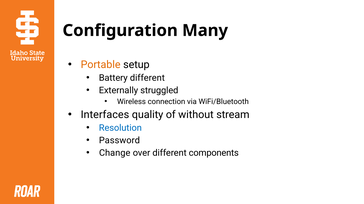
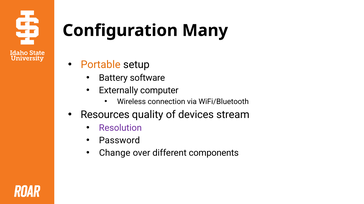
Battery different: different -> software
struggled: struggled -> computer
Interfaces: Interfaces -> Resources
without: without -> devices
Resolution colour: blue -> purple
